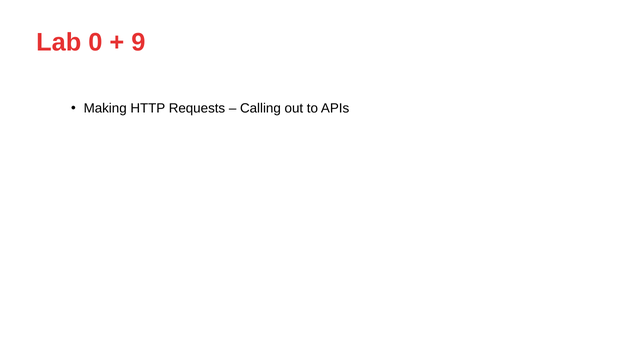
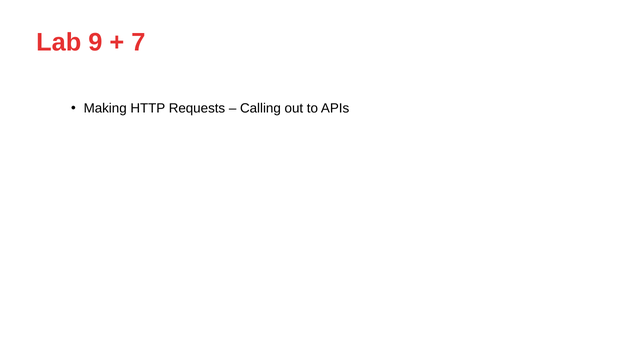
0: 0 -> 9
9: 9 -> 7
